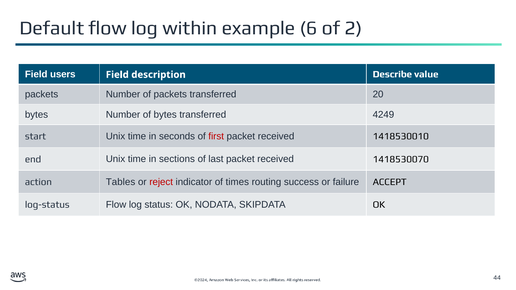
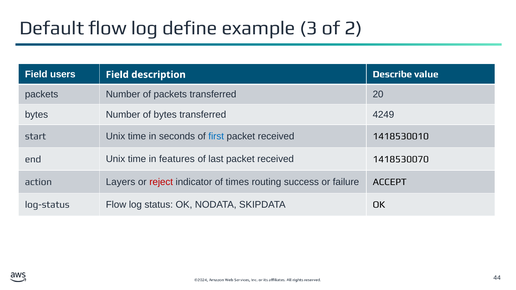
within: within -> define
6: 6 -> 3
first colour: red -> blue
sections: sections -> features
Tables: Tables -> Layers
